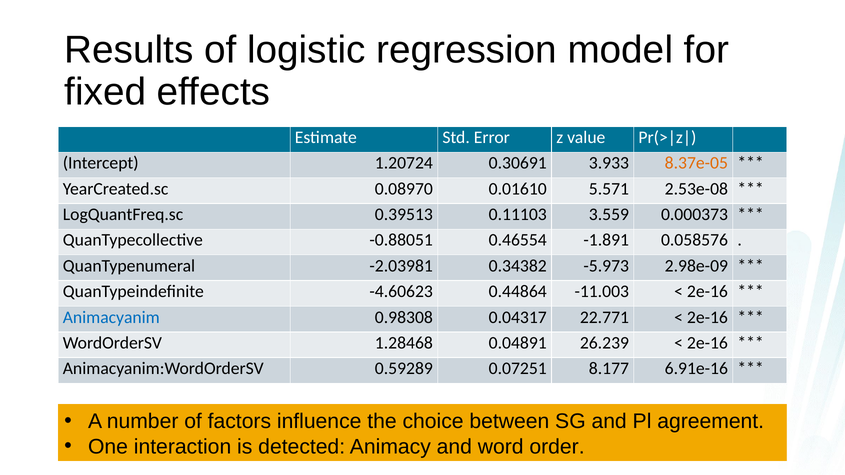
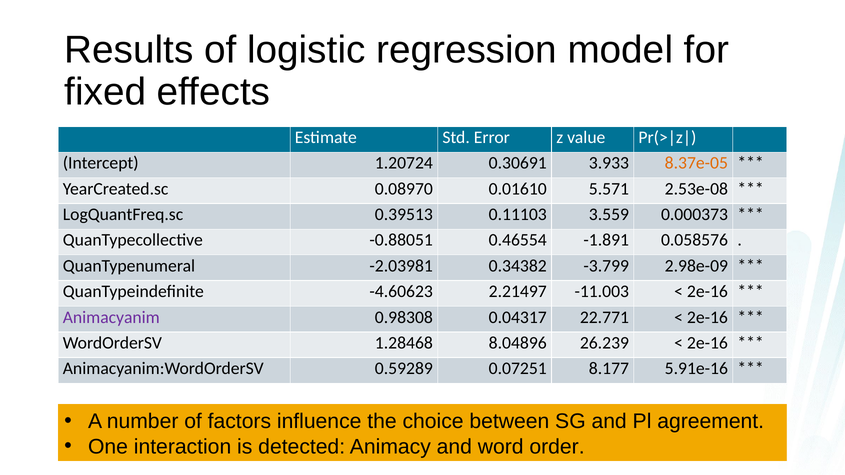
-5.973: -5.973 -> -3.799
0.44864: 0.44864 -> 2.21497
Animacyanim colour: blue -> purple
0.04891: 0.04891 -> 8.04896
6.91e-16: 6.91e-16 -> 5.91e-16
